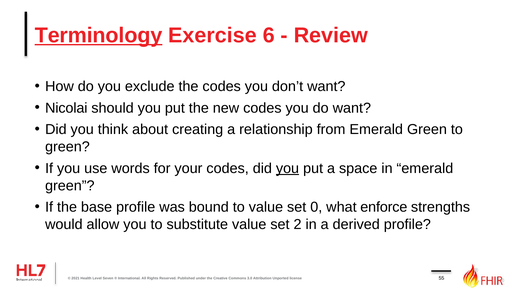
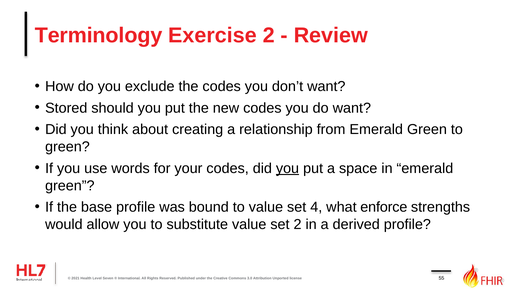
Terminology underline: present -> none
Exercise 6: 6 -> 2
Nicolai: Nicolai -> Stored
0: 0 -> 4
